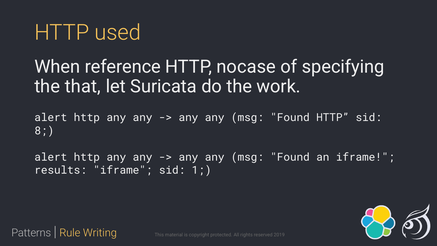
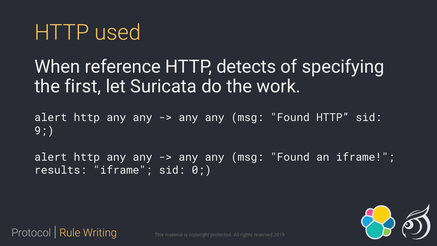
nocase: nocase -> detects
that: that -> first
8: 8 -> 9
1: 1 -> 0
Patterns: Patterns -> Protocol
